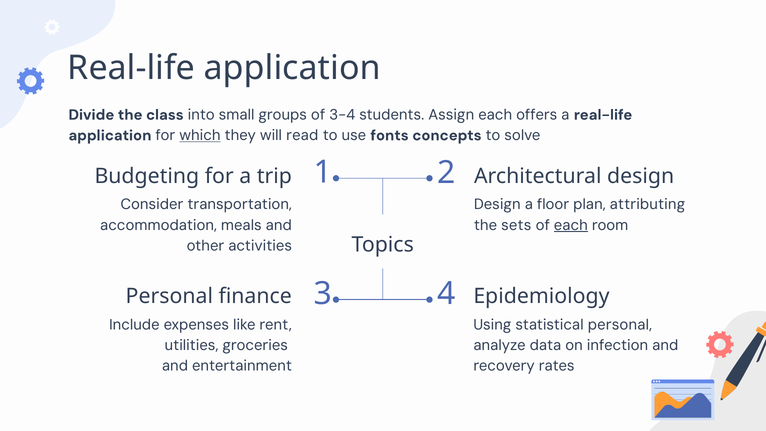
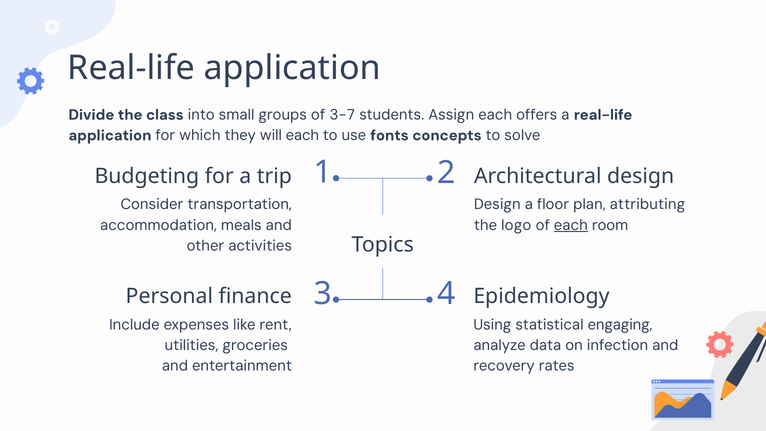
3-4: 3-4 -> 3-7
which underline: present -> none
will read: read -> each
sets: sets -> logo
statistical personal: personal -> engaging
